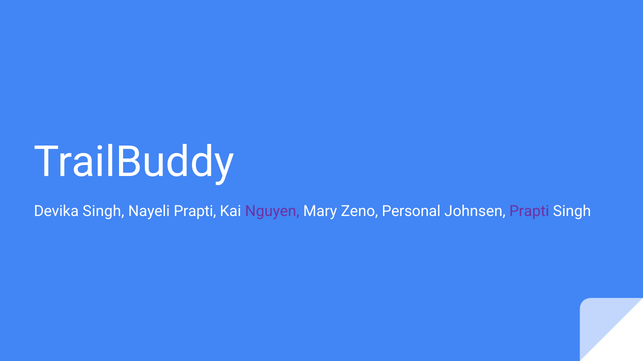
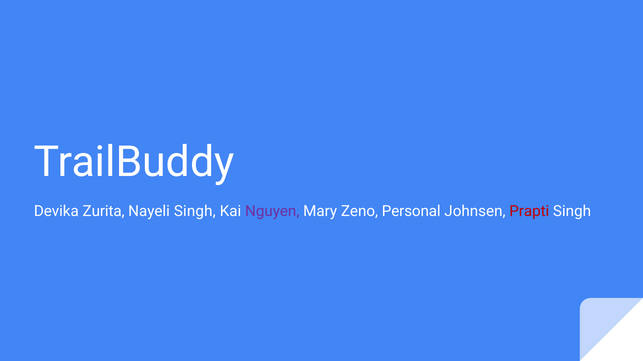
Devika Singh: Singh -> Zurita
Nayeli Prapti: Prapti -> Singh
Prapti at (529, 212) colour: purple -> red
